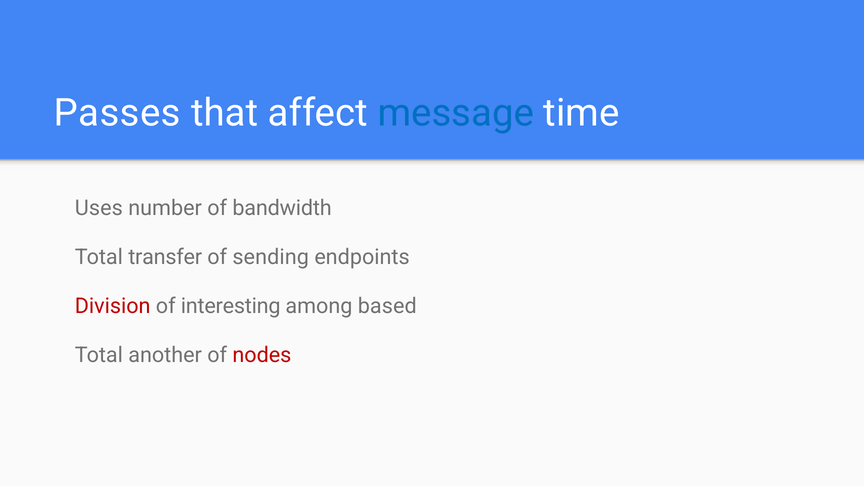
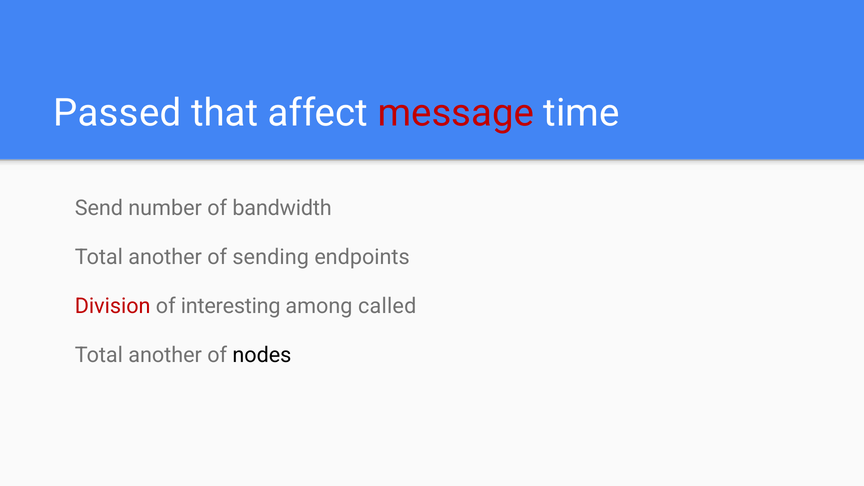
Passes: Passes -> Passed
message colour: blue -> red
Uses: Uses -> Send
transfer at (165, 257): transfer -> another
based: based -> called
nodes colour: red -> black
